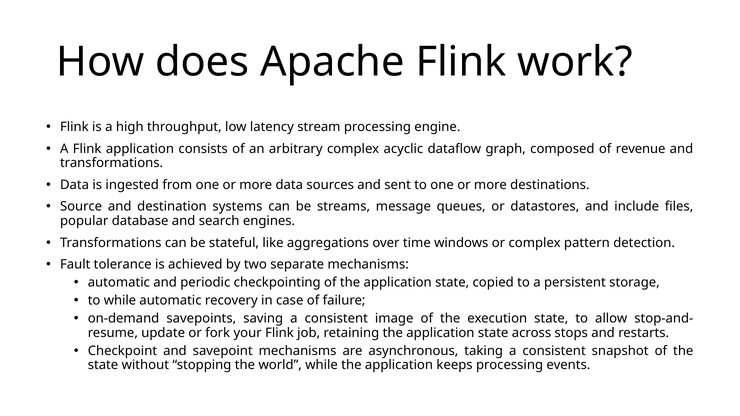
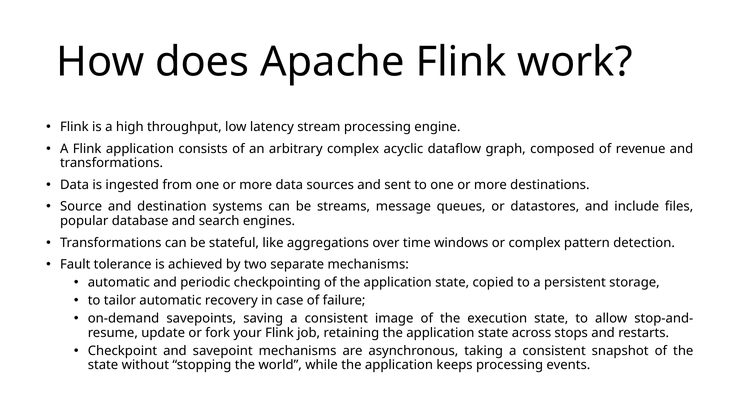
to while: while -> tailor
